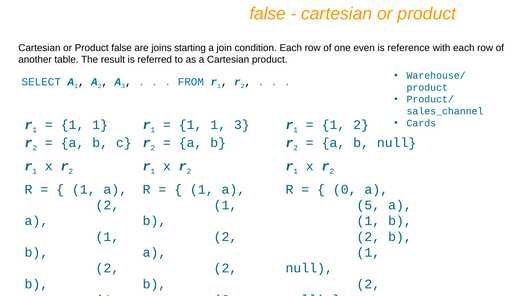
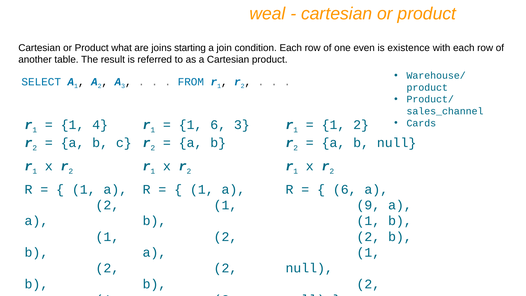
false at (268, 14): false -> weal
Product false: false -> what
reference: reference -> existence
1 at (100, 125): 1 -> 4
1 at (218, 125): 1 -> 6
0 at (345, 189): 0 -> 6
5: 5 -> 9
